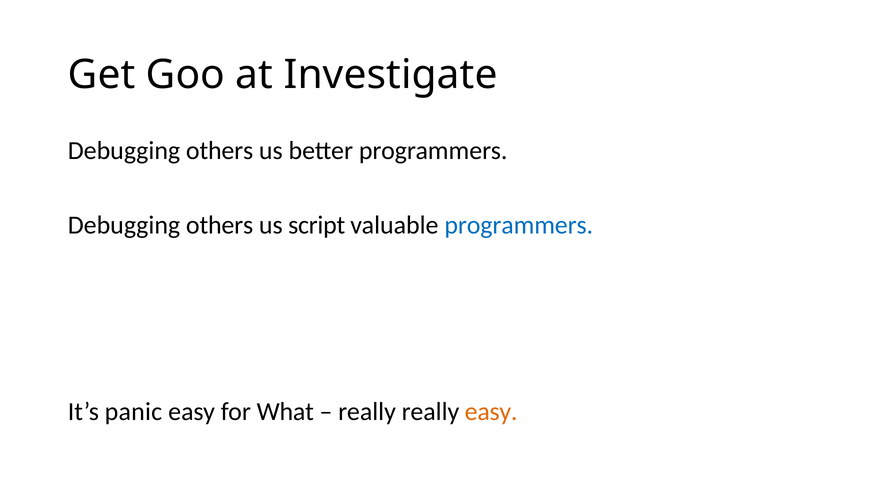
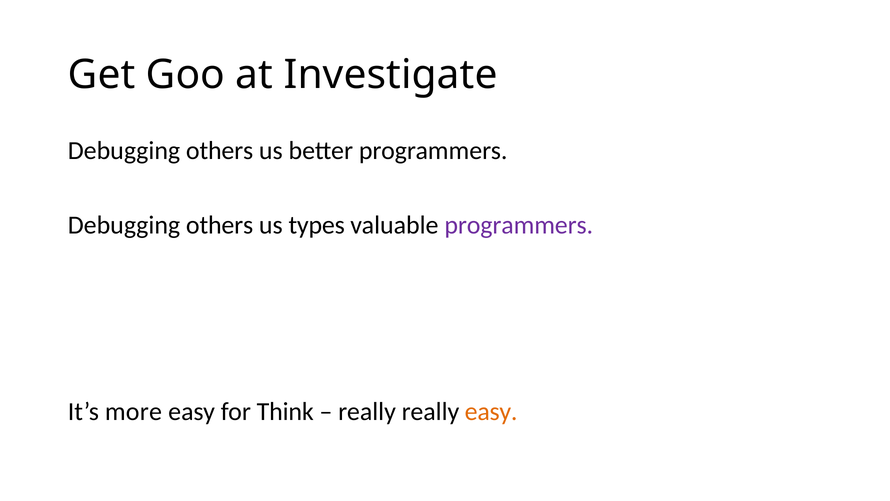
script: script -> types
programmers at (519, 225) colour: blue -> purple
panic: panic -> more
What: What -> Think
